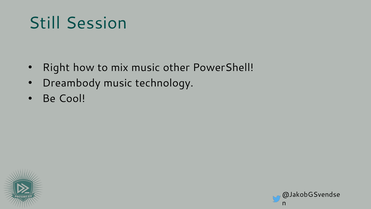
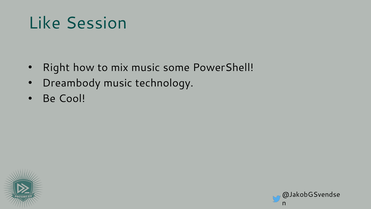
Still: Still -> Like
other: other -> some
